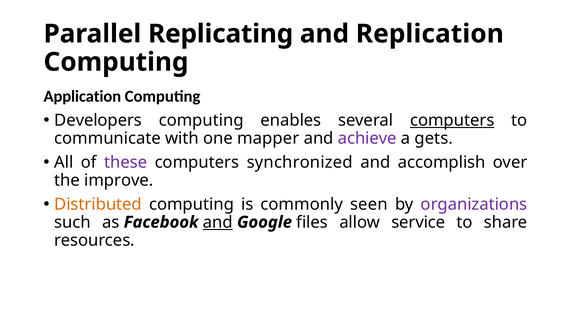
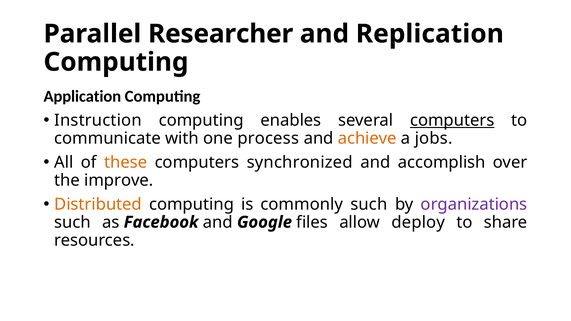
Replicating: Replicating -> Researcher
Developers: Developers -> Instruction
mapper: mapper -> process
achieve colour: purple -> orange
gets: gets -> jobs
these colour: purple -> orange
commonly seen: seen -> such
and at (218, 222) underline: present -> none
service: service -> deploy
